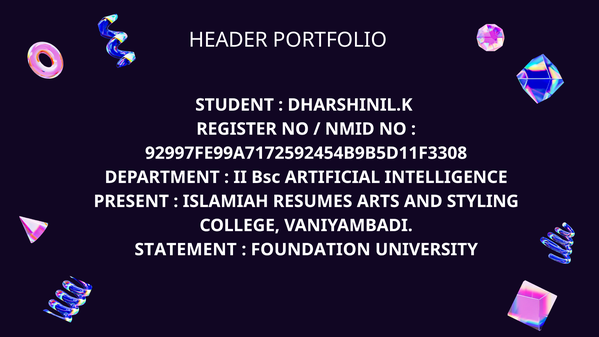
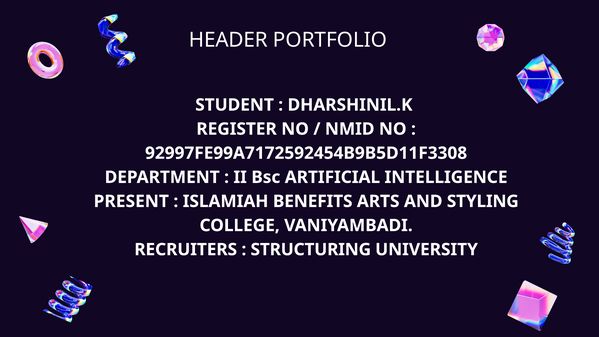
RESUMES: RESUMES -> BENEFITS
STATEMENT: STATEMENT -> RECRUITERS
FOUNDATION: FOUNDATION -> STRUCTURING
